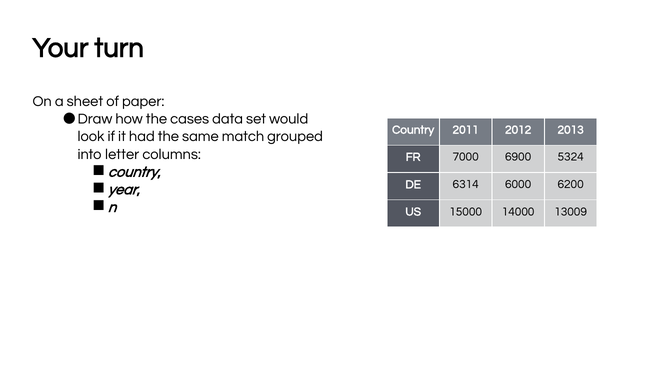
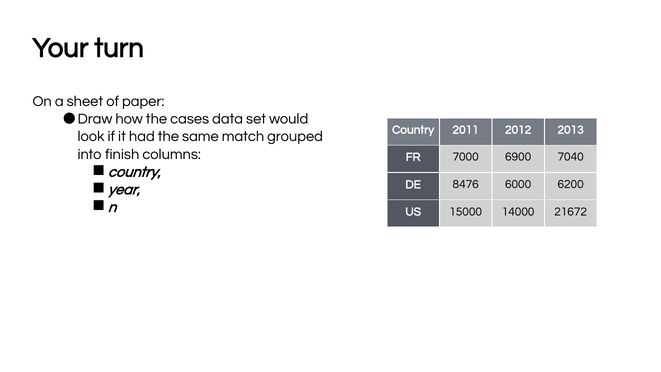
letter: letter -> finish
5324: 5324 -> 7040
6314: 6314 -> 8476
13009: 13009 -> 21672
